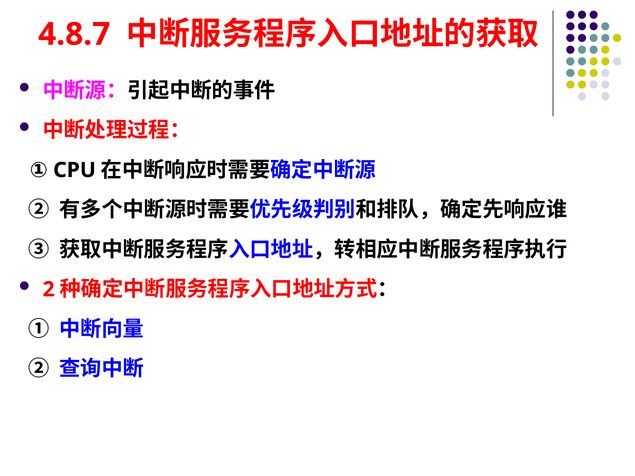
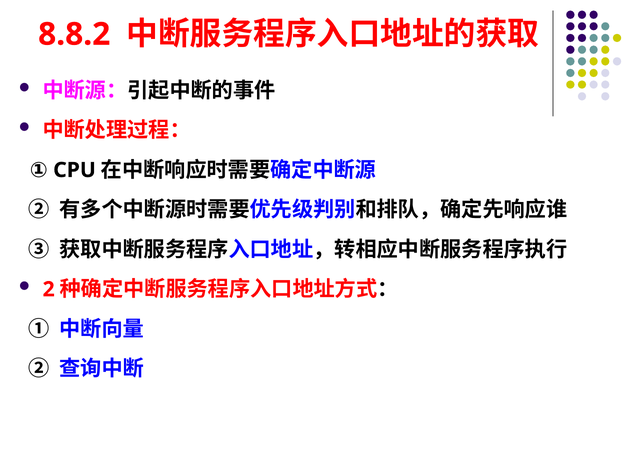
4.8.7: 4.8.7 -> 8.8.2
